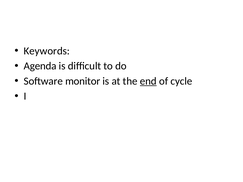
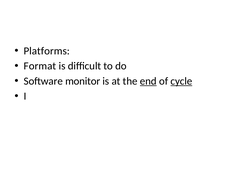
Keywords: Keywords -> Platforms
Agenda: Agenda -> Format
cycle underline: none -> present
